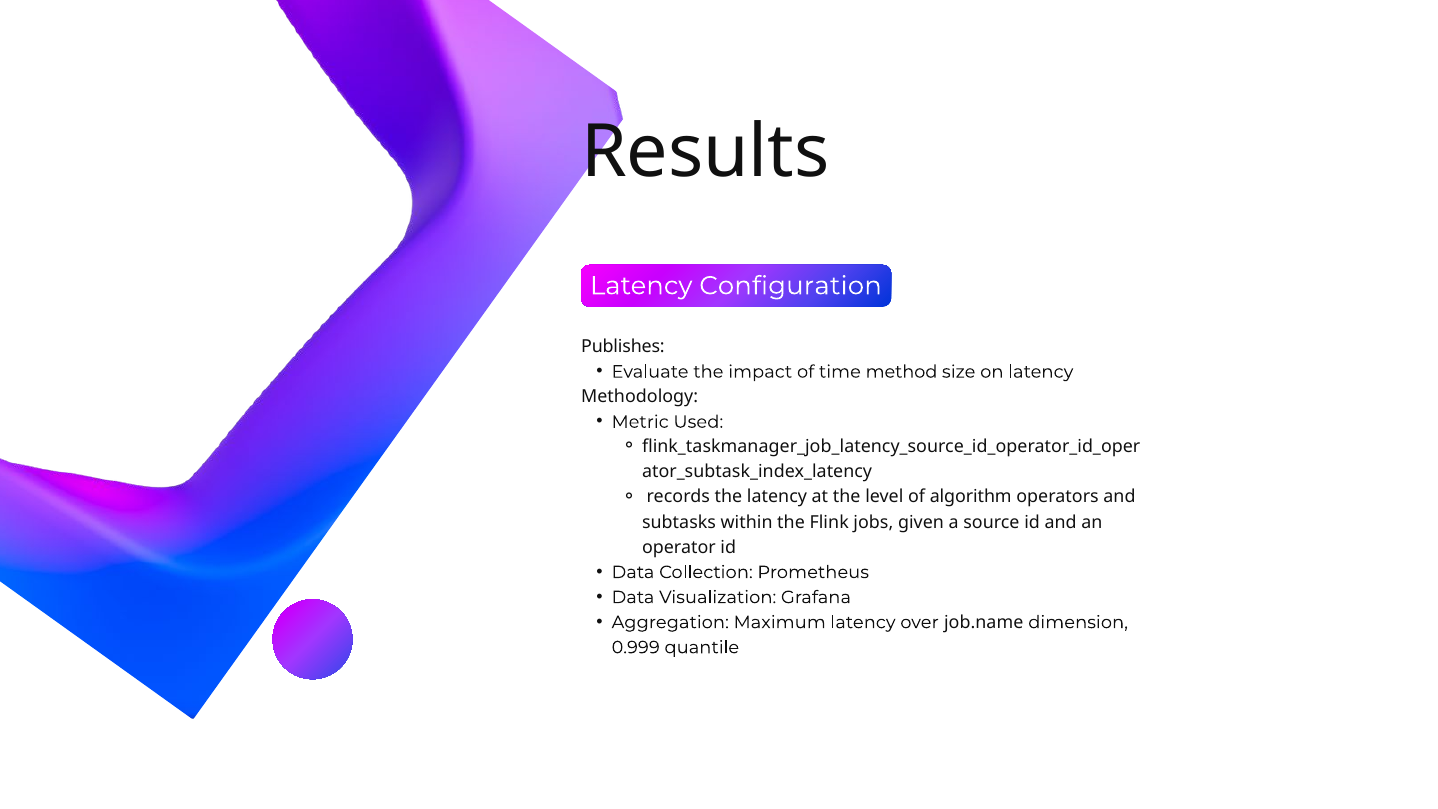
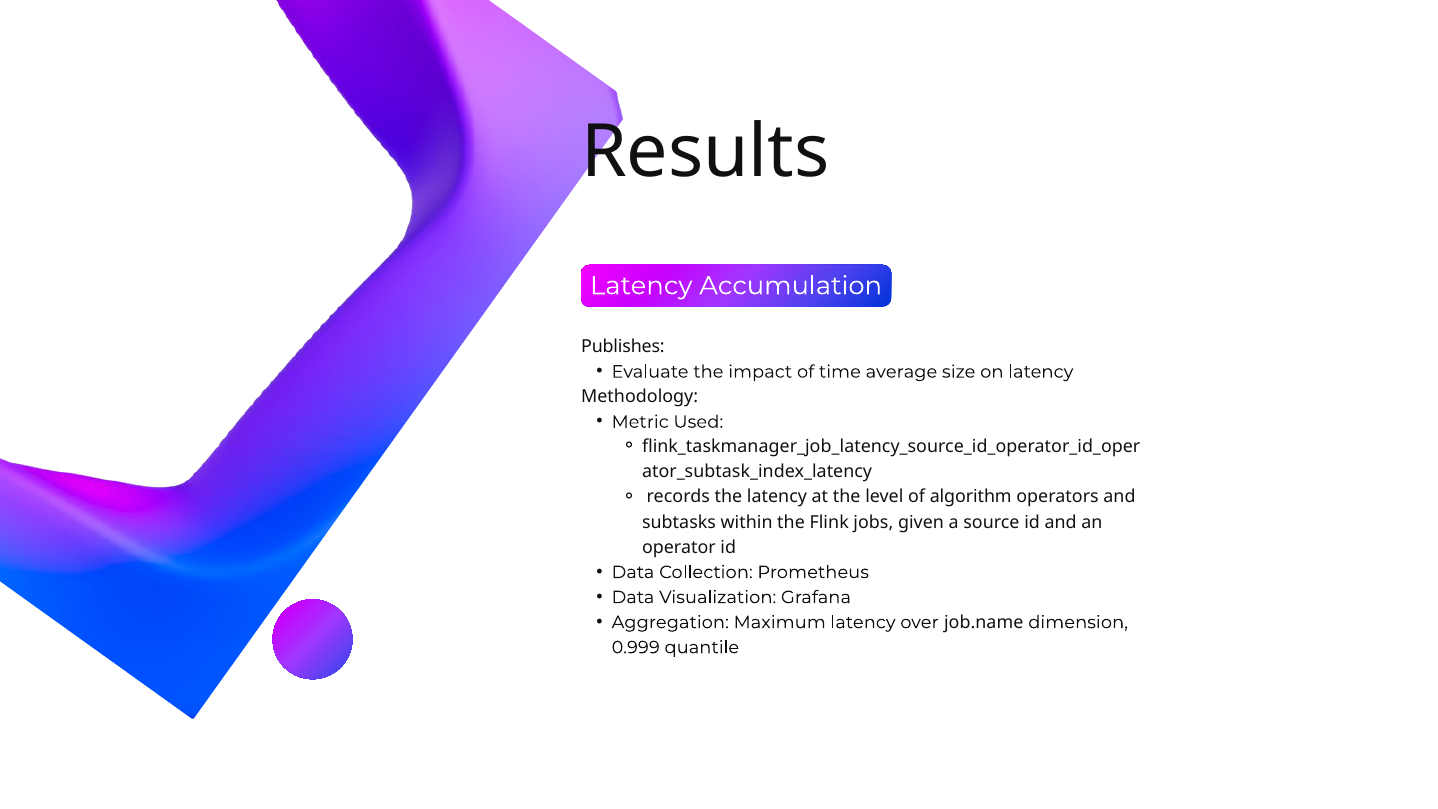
Configuration: Configuration -> Accumulation
method: method -> average
